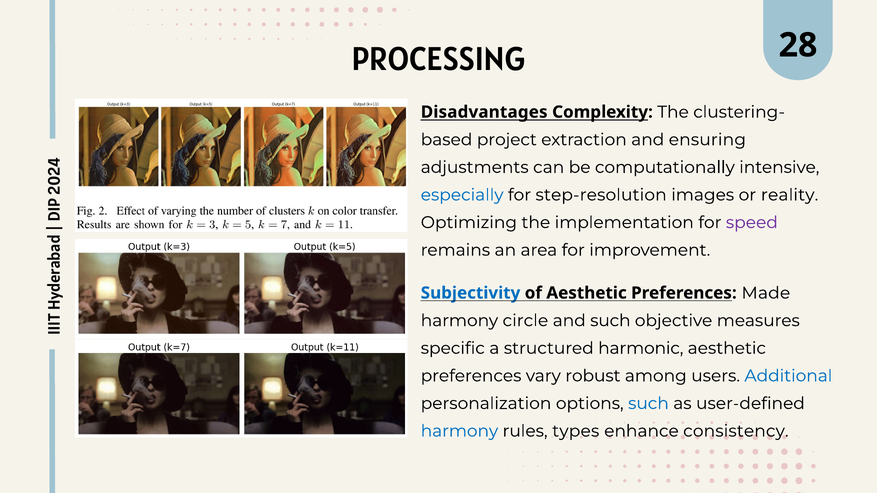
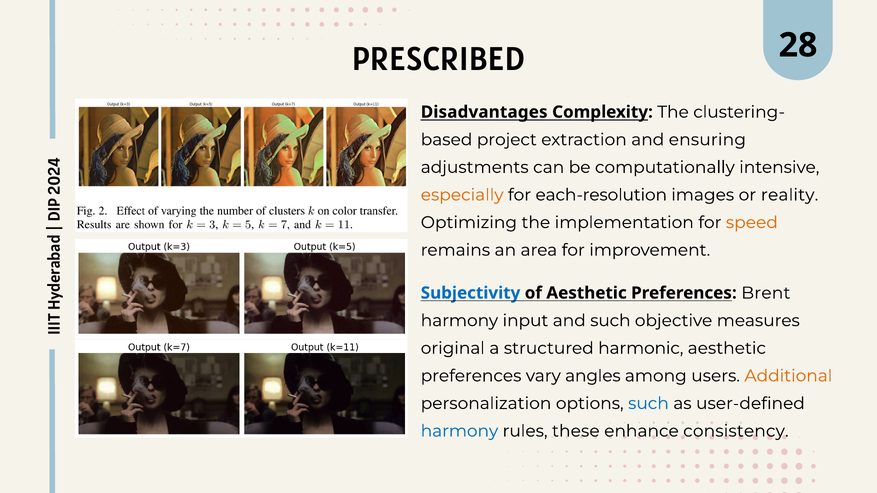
PROCESSING: PROCESSING -> PRESCRIBED
especially colour: blue -> orange
step-resolution: step-resolution -> each-resolution
speed colour: purple -> orange
Made: Made -> Brent
circle: circle -> input
specific: specific -> original
robust: robust -> angles
Additional colour: blue -> orange
types: types -> these
